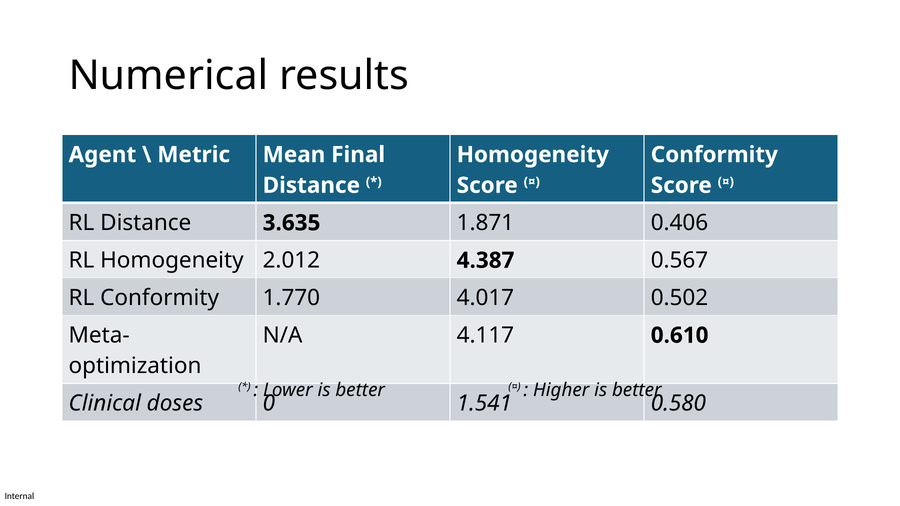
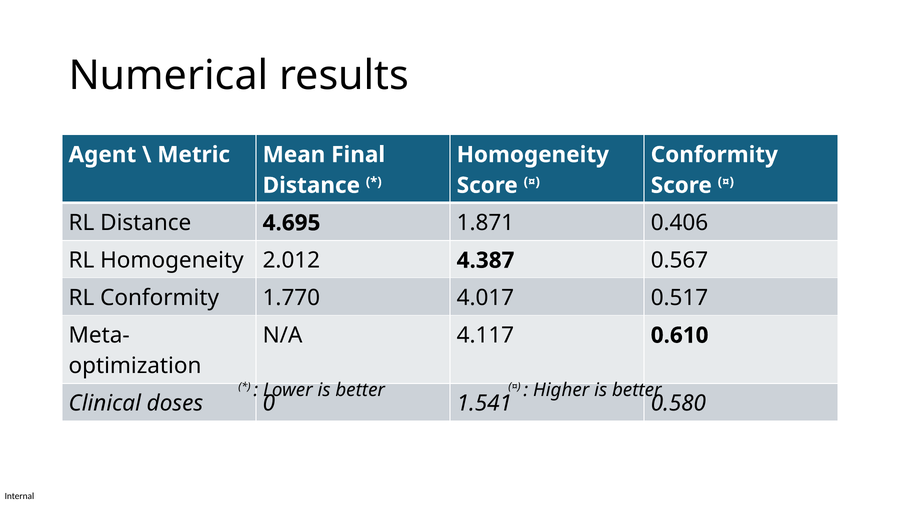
3.635: 3.635 -> 4.695
0.502: 0.502 -> 0.517
